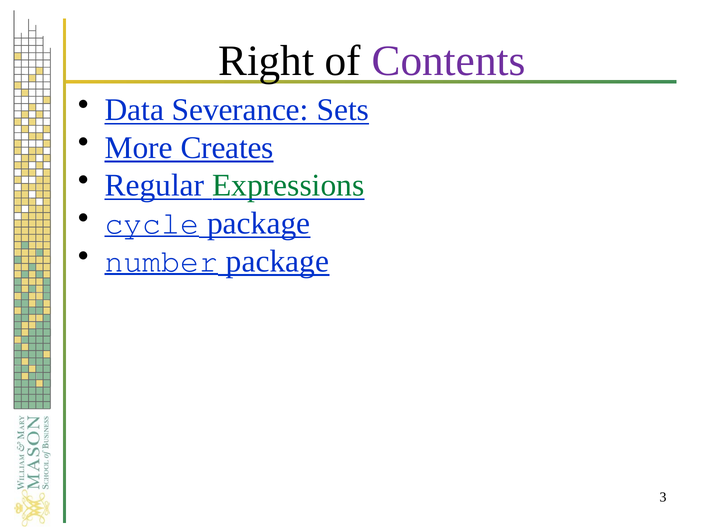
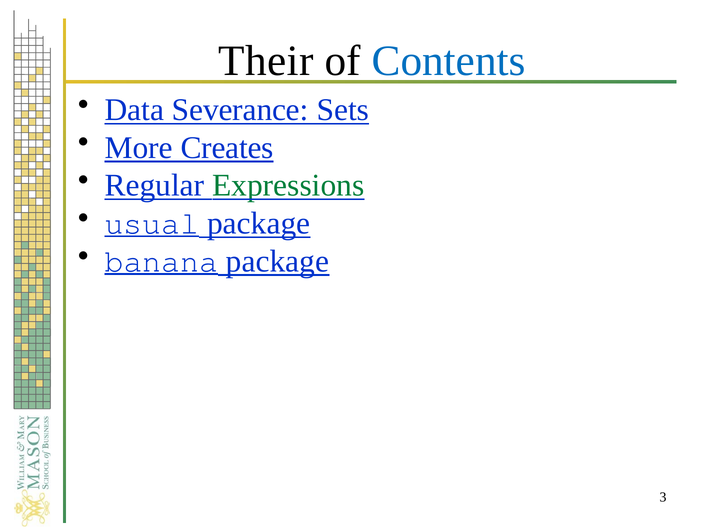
Right: Right -> Their
Contents colour: purple -> blue
cycle: cycle -> usual
number: number -> banana
